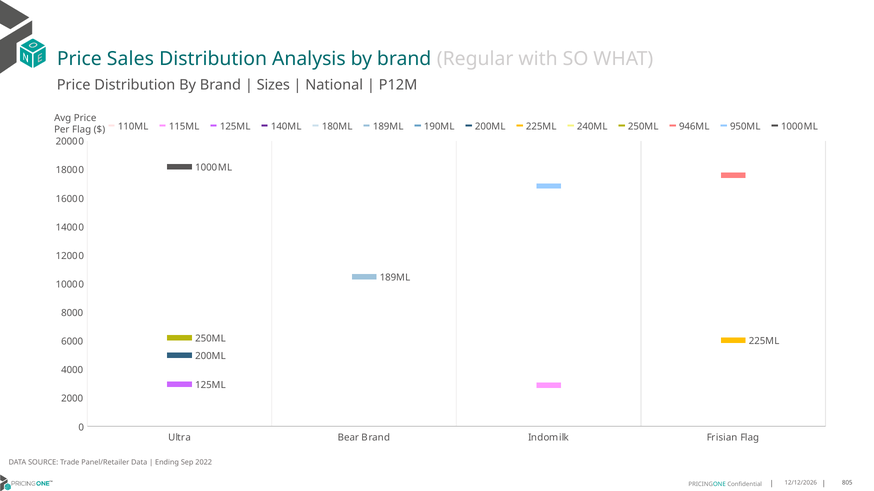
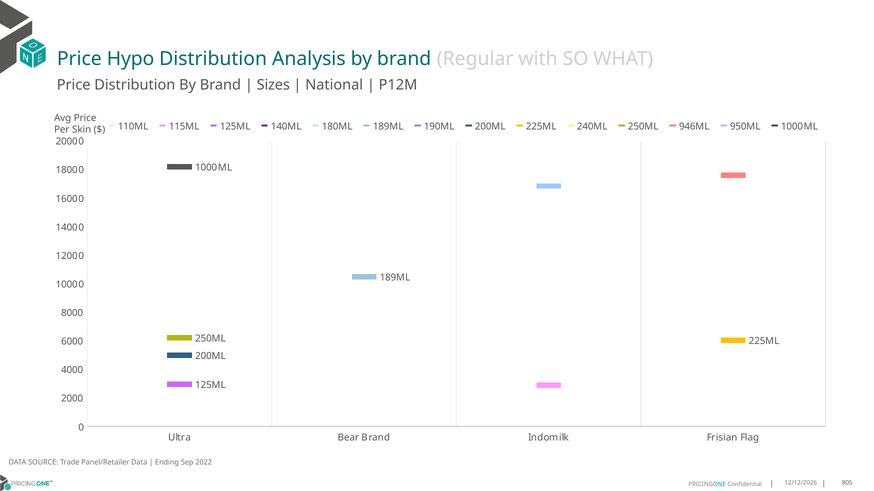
Sales: Sales -> Hypo
Per Flag: Flag -> Skin
